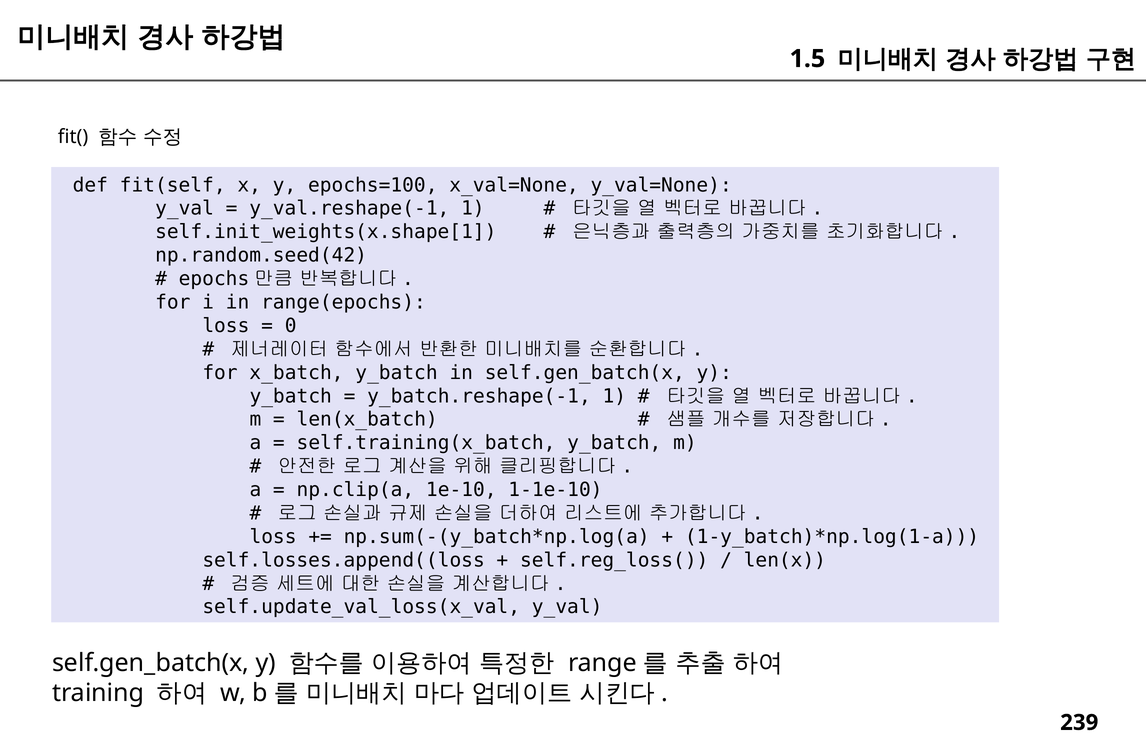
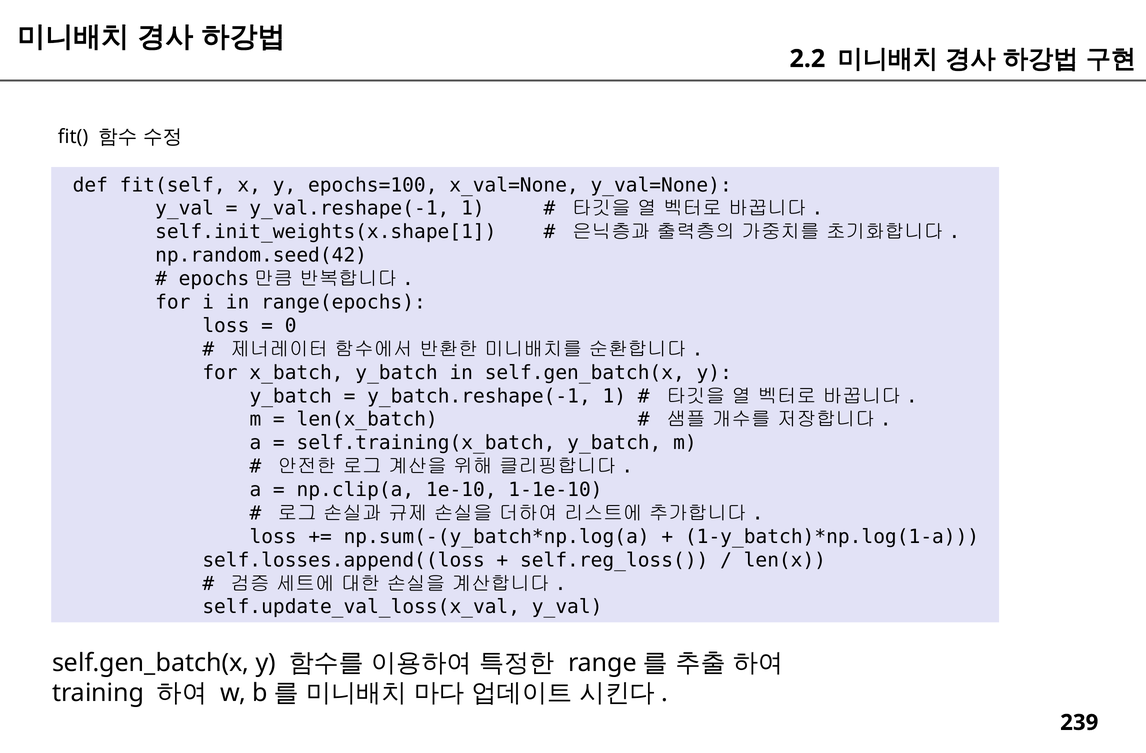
1.5: 1.5 -> 2.2
